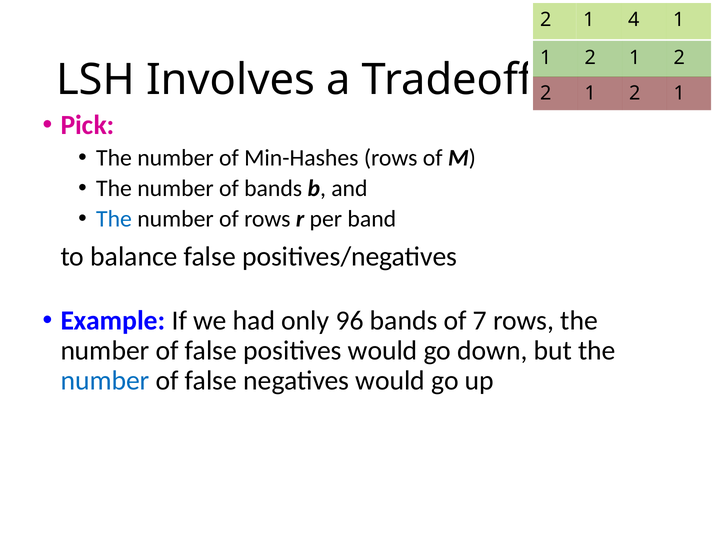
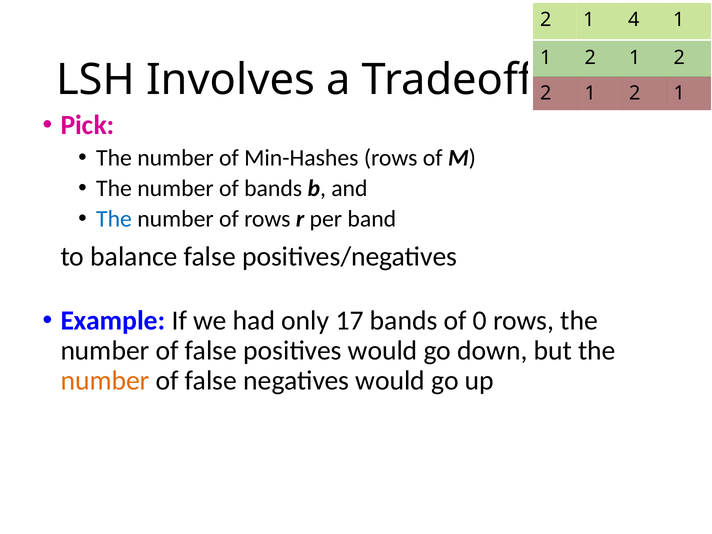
96: 96 -> 17
7: 7 -> 0
number at (105, 380) colour: blue -> orange
